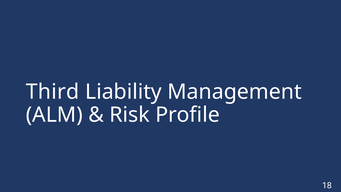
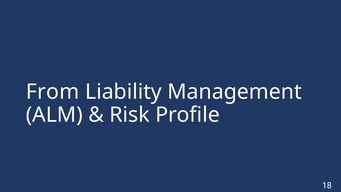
Third: Third -> From
